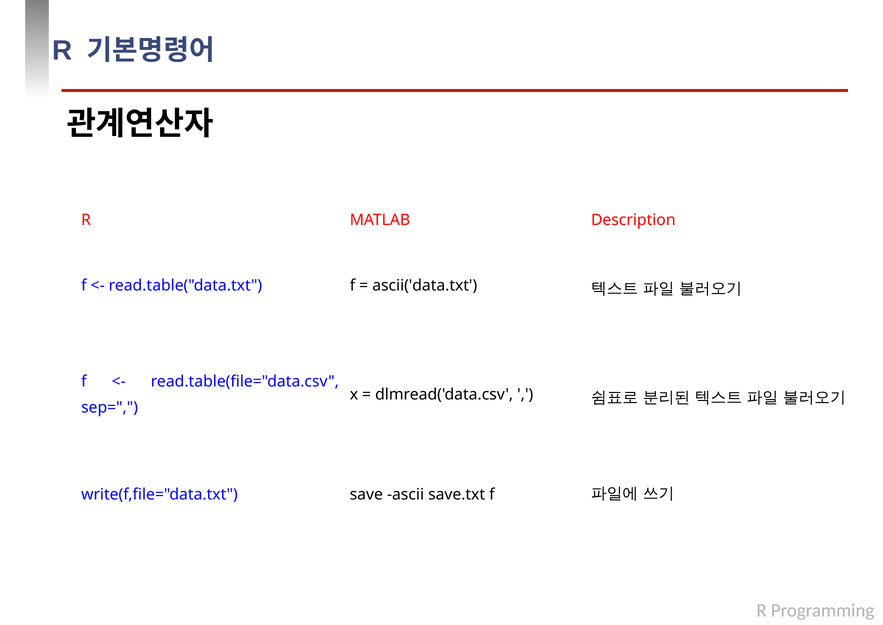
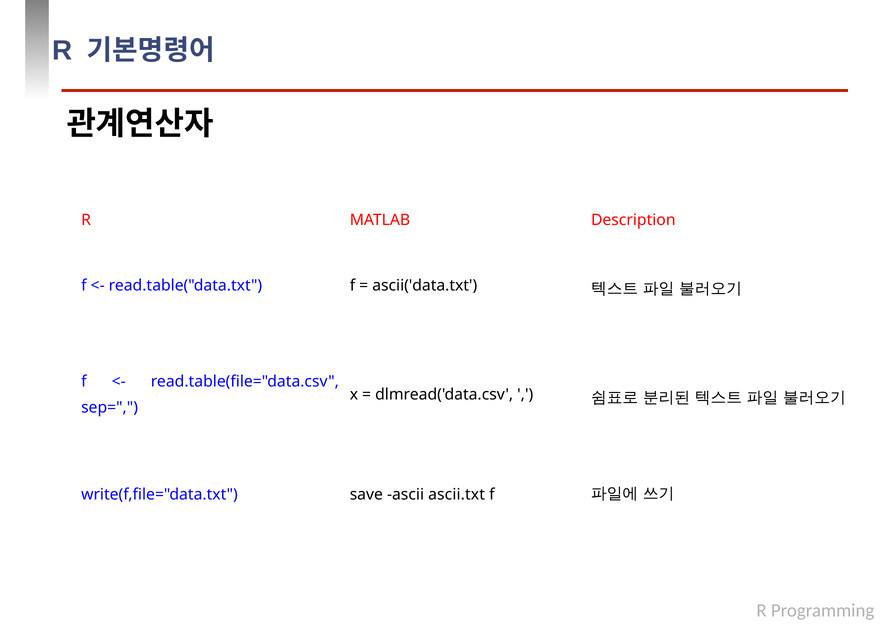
save.txt: save.txt -> ascii.txt
